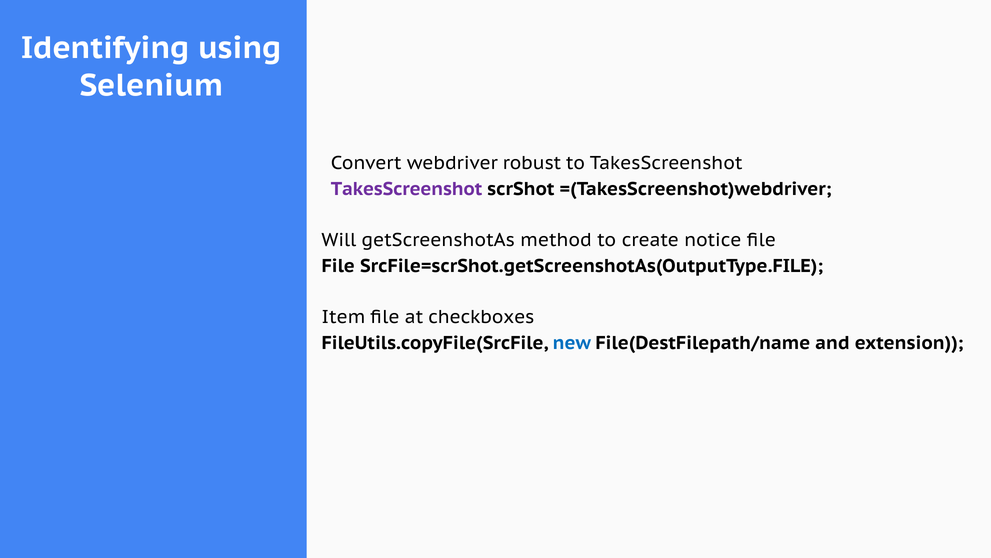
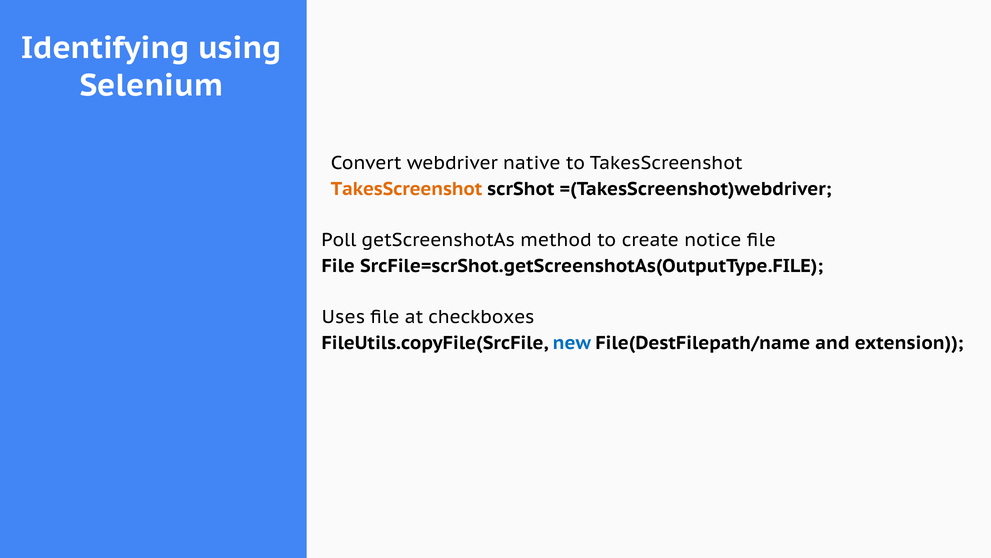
robust: robust -> native
TakesScreenshot at (407, 189) colour: purple -> orange
Will: Will -> Poll
Item: Item -> Uses
